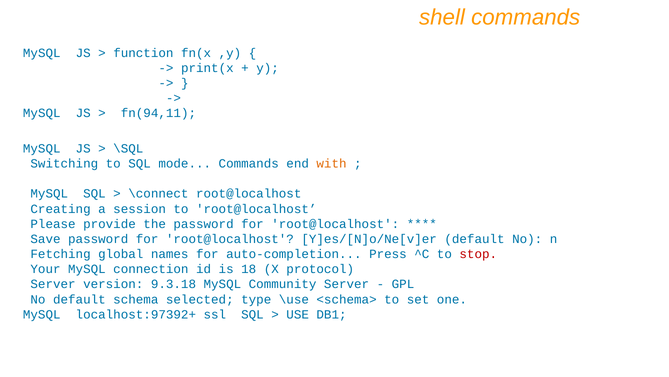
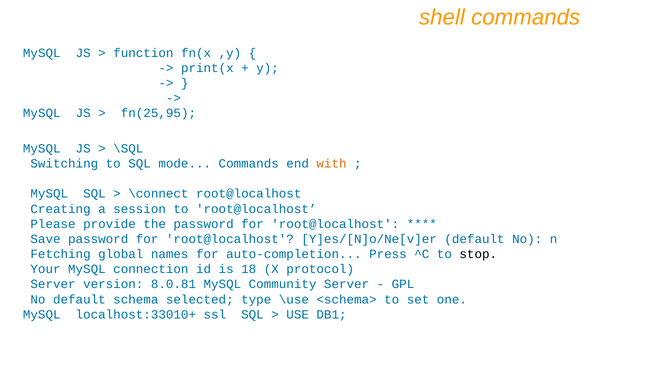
fn(94,11: fn(94,11 -> fn(25,95
stop colour: red -> black
9.3.18: 9.3.18 -> 8.0.81
localhost:97392+: localhost:97392+ -> localhost:33010+
